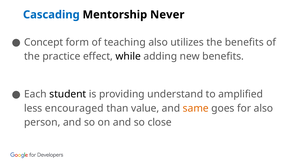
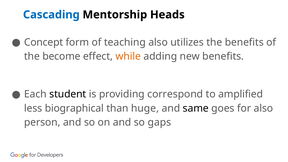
Never: Never -> Heads
practice: practice -> become
while colour: black -> orange
understand: understand -> correspond
encouraged: encouraged -> biographical
value: value -> huge
same colour: orange -> black
close: close -> gaps
